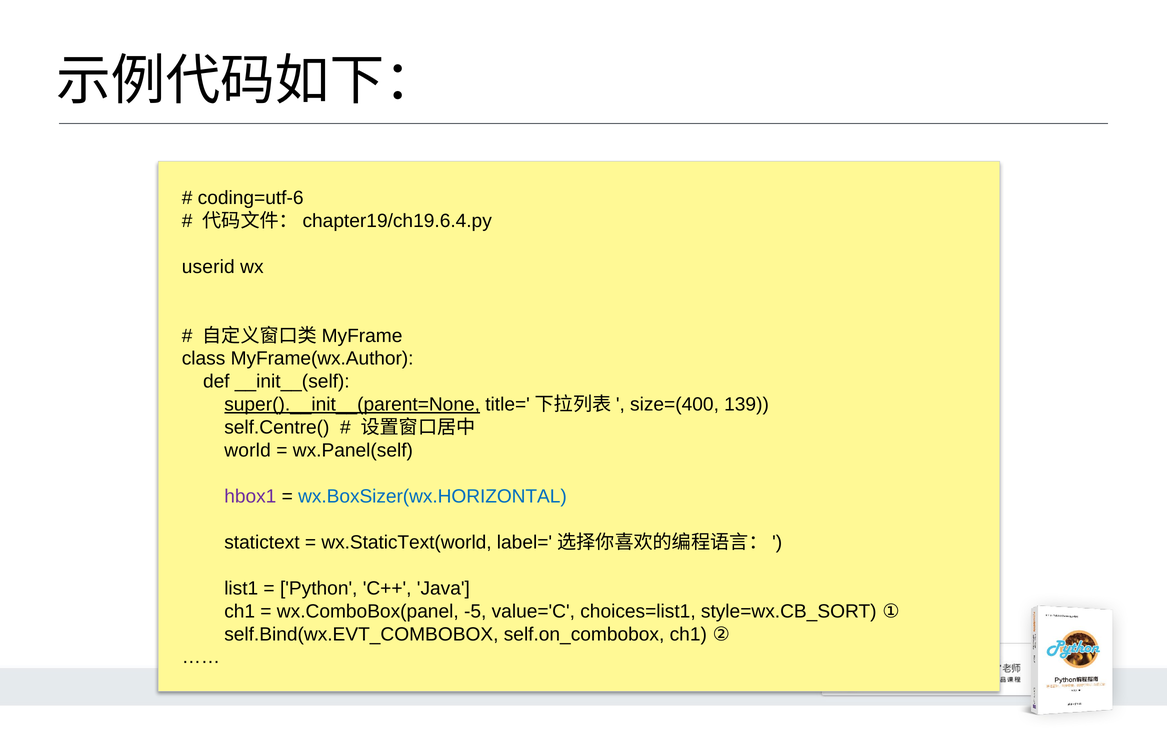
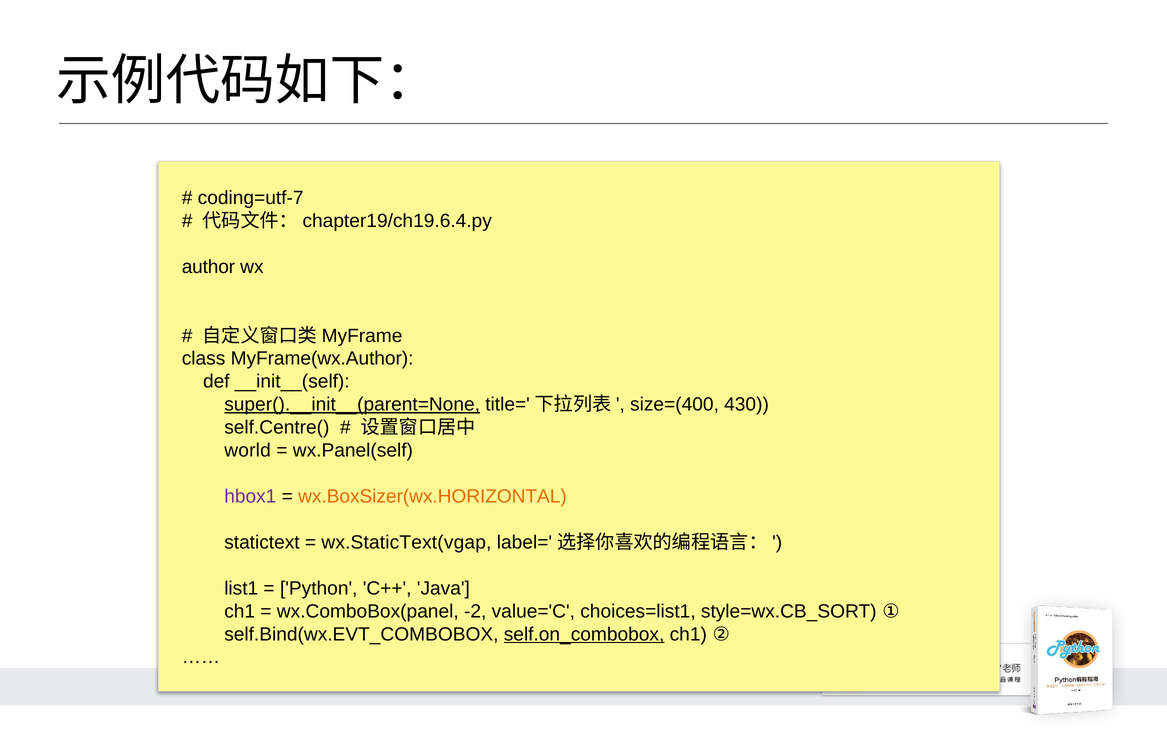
coding=utf-6: coding=utf-6 -> coding=utf-7
userid: userid -> author
139: 139 -> 430
wx.BoxSizer(wx.HORIZONTAL colour: blue -> orange
wx.StaticText(world: wx.StaticText(world -> wx.StaticText(vgap
-5: -5 -> -2
self.on_combobox underline: none -> present
